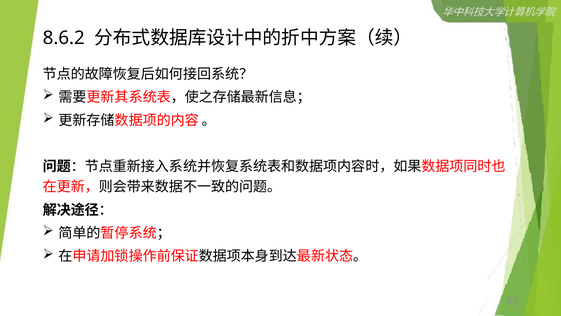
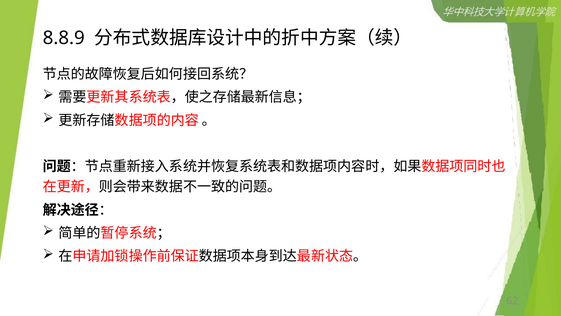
8.6.2: 8.6.2 -> 8.8.9
